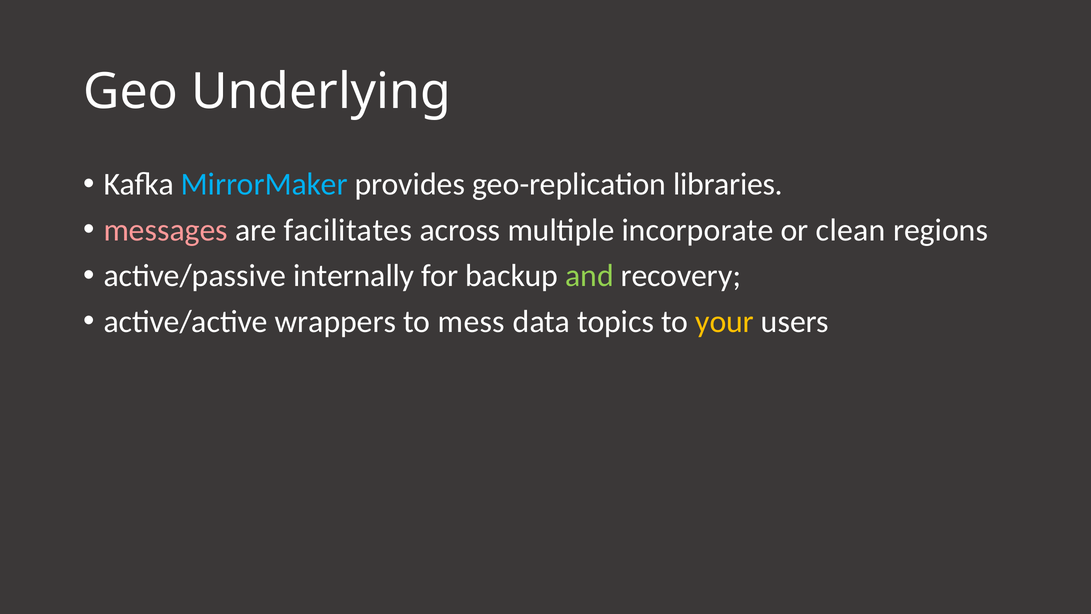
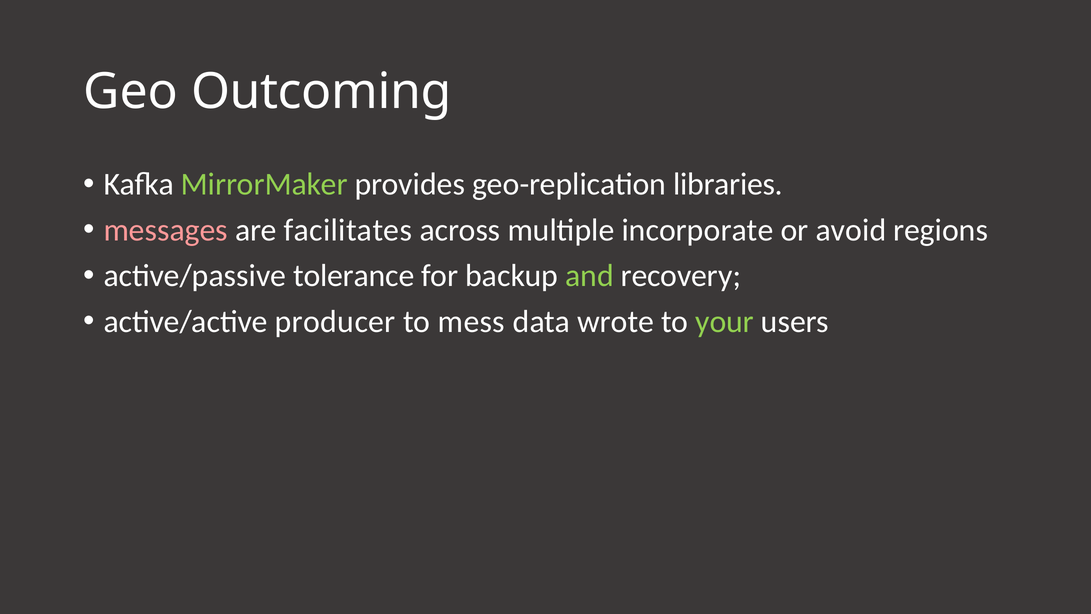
Underlying: Underlying -> Outcoming
MirrorMaker colour: light blue -> light green
clean: clean -> avoid
internally: internally -> tolerance
wrappers: wrappers -> producer
topics: topics -> wrote
your colour: yellow -> light green
